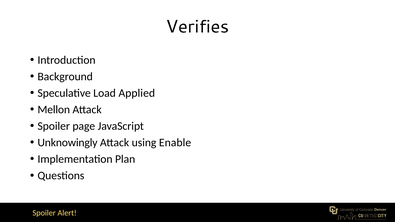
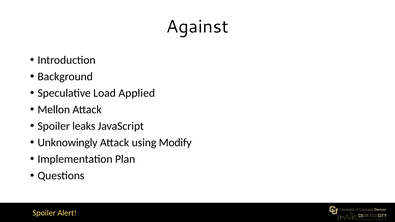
Verifies: Verifies -> Against
page: page -> leaks
Enable: Enable -> Modify
